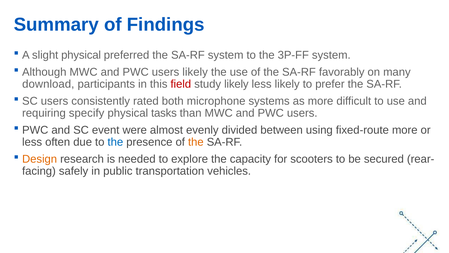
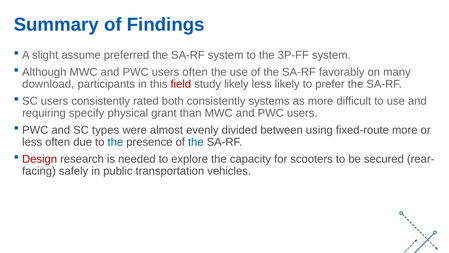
slight physical: physical -> assume
users likely: likely -> often
both microphone: microphone -> consistently
tasks: tasks -> grant
event: event -> types
the at (196, 142) colour: orange -> blue
Design colour: orange -> red
